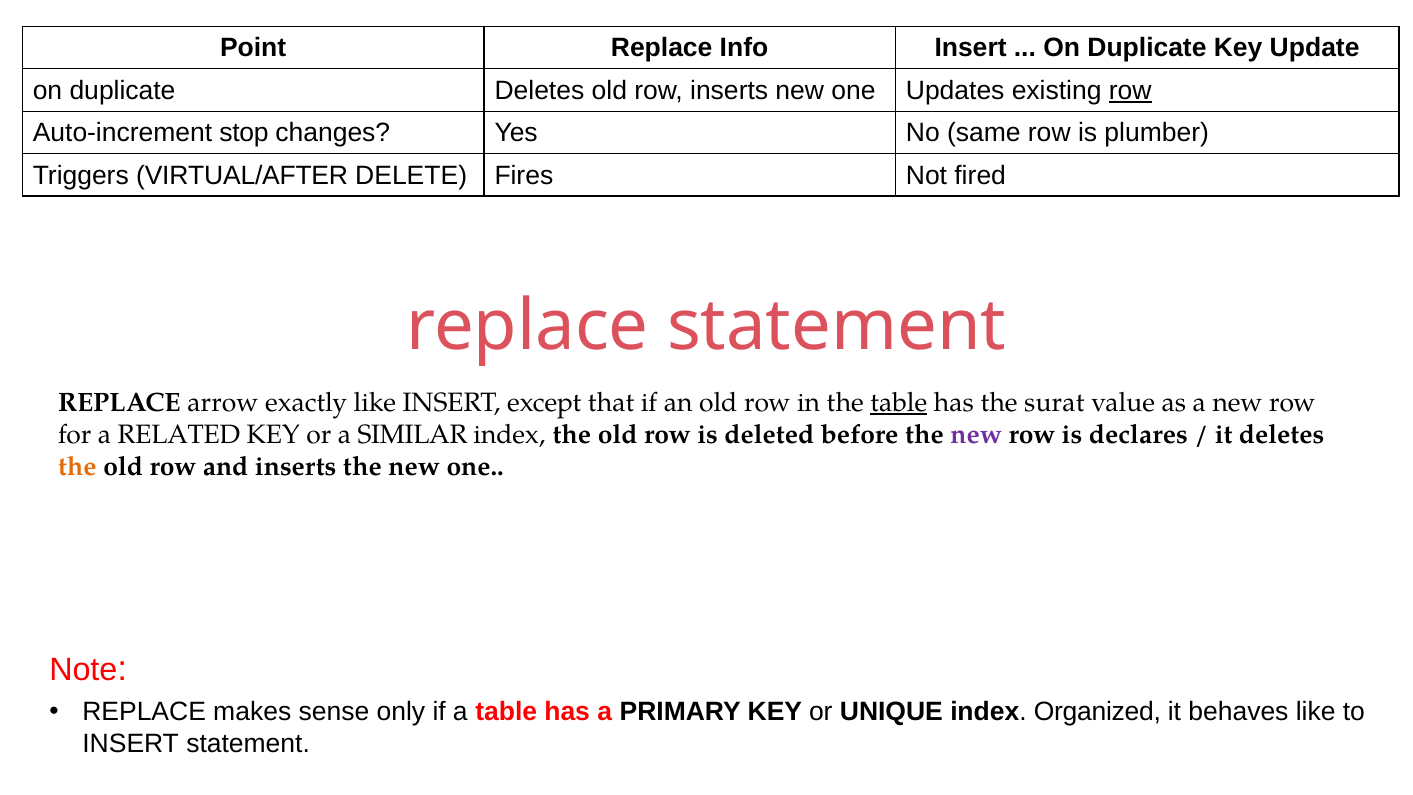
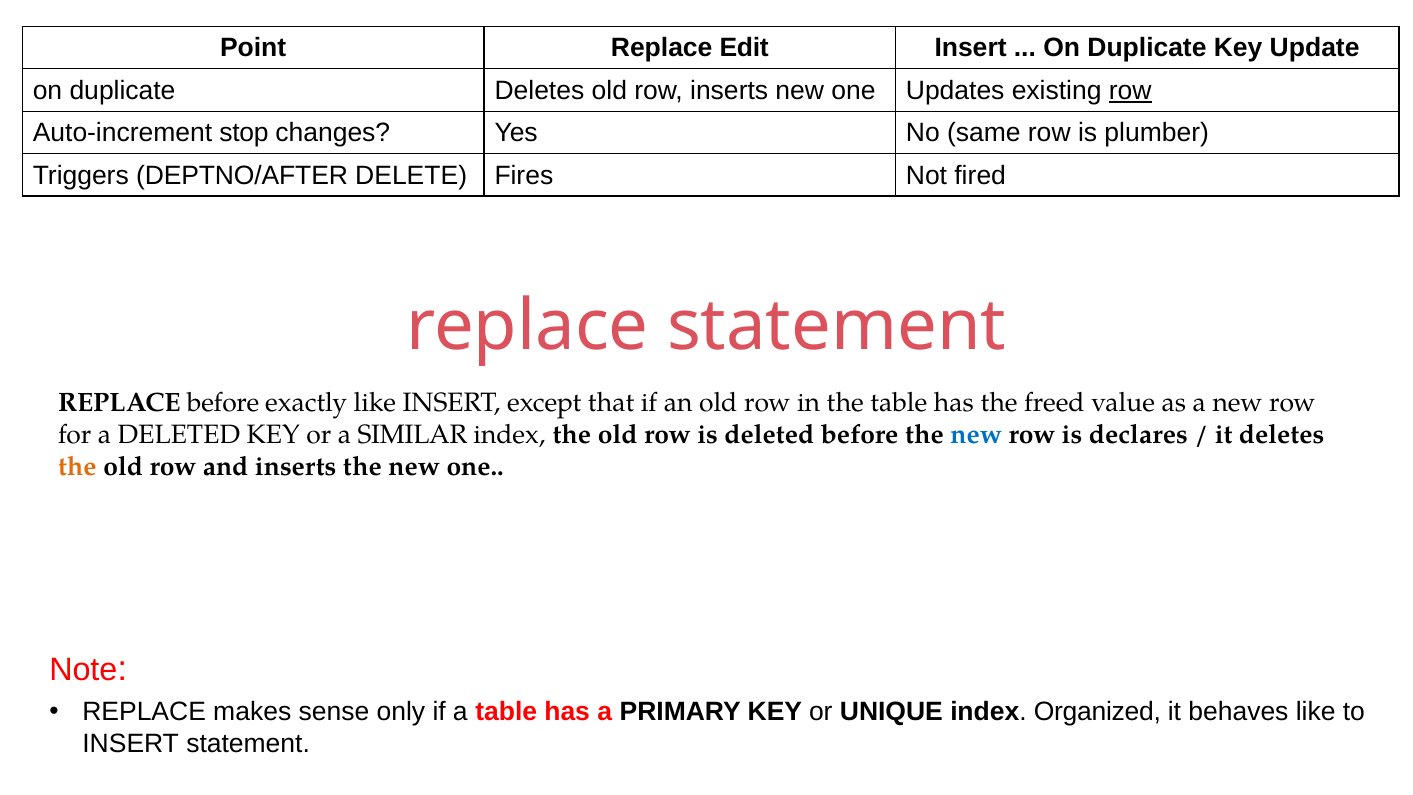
Info: Info -> Edit
VIRTUAL/AFTER: VIRTUAL/AFTER -> DEPTNO/AFTER
REPLACE arrow: arrow -> before
table at (899, 403) underline: present -> none
surat: surat -> freed
a RELATED: RELATED -> DELETED
new at (976, 434) colour: purple -> blue
